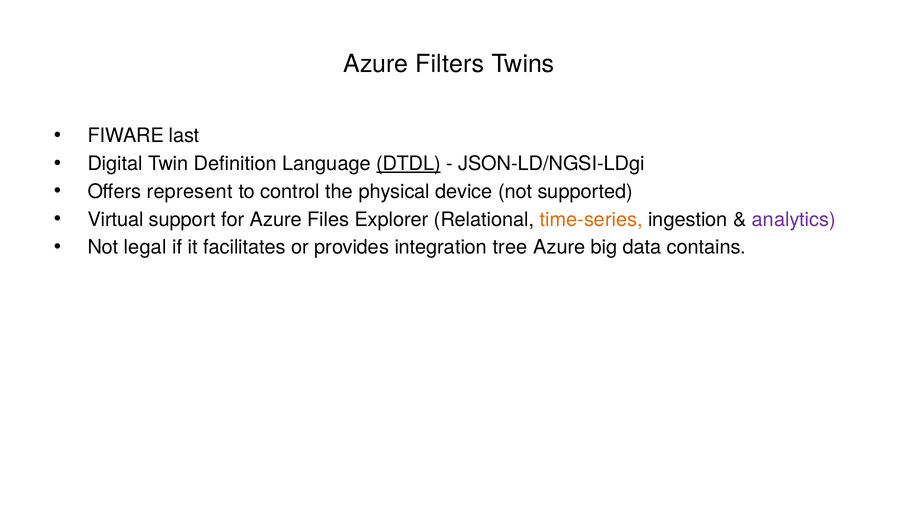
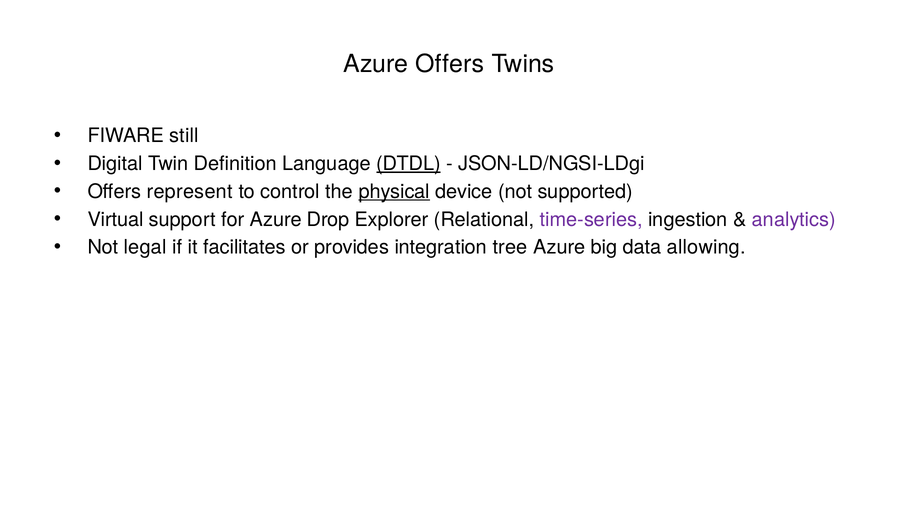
Azure Filters: Filters -> Offers
last: last -> still
physical underline: none -> present
Files: Files -> Drop
time-series colour: orange -> purple
contains: contains -> allowing
